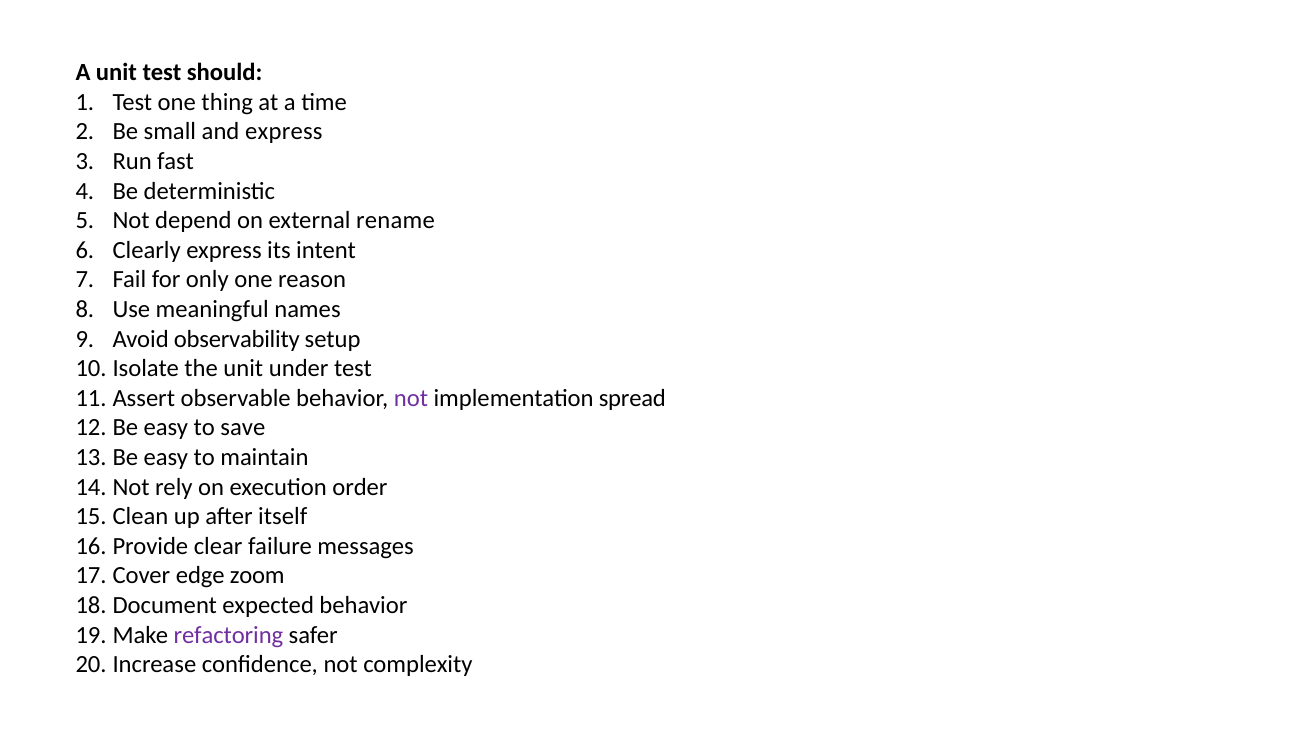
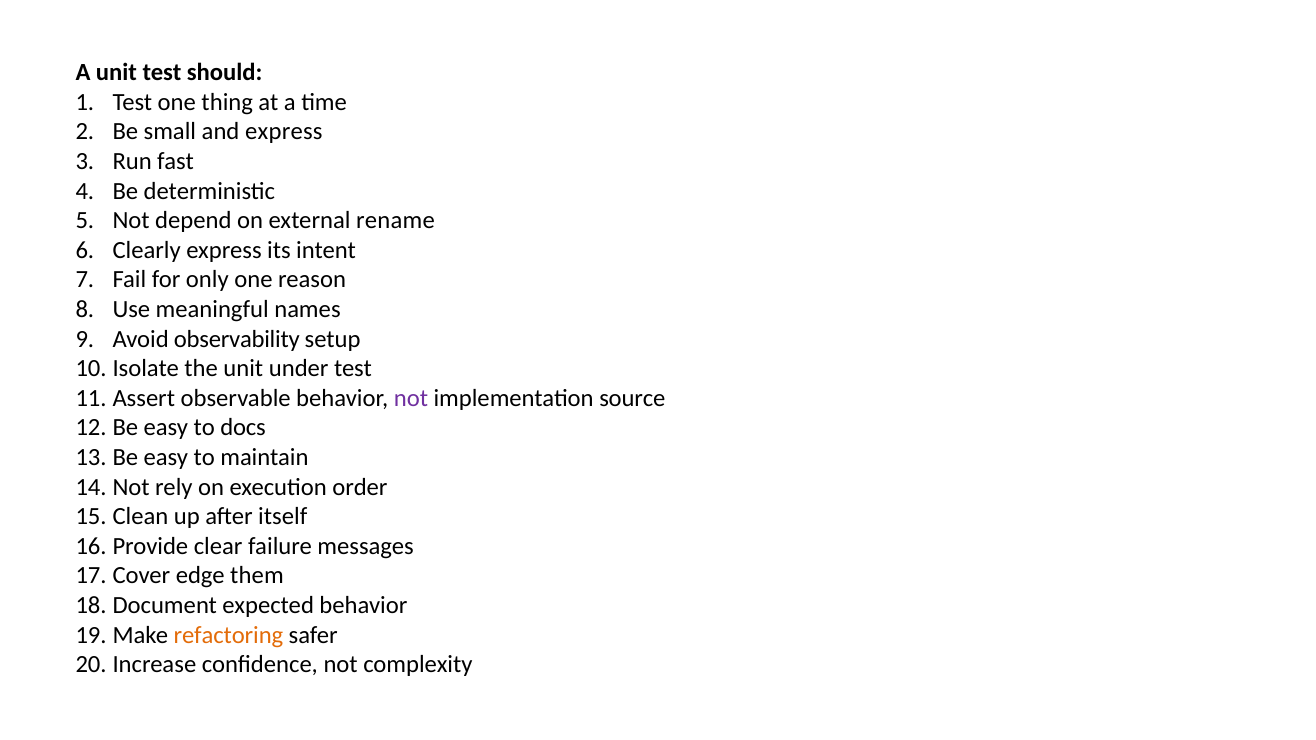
spread: spread -> source
save: save -> docs
zoom: zoom -> them
refactoring colour: purple -> orange
